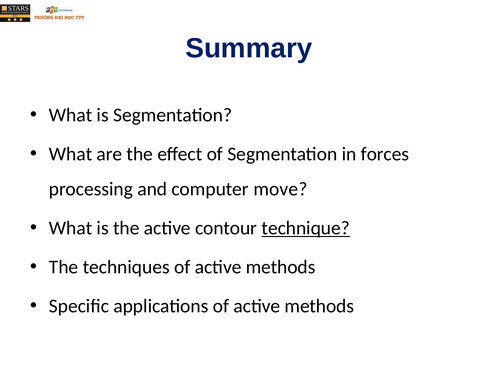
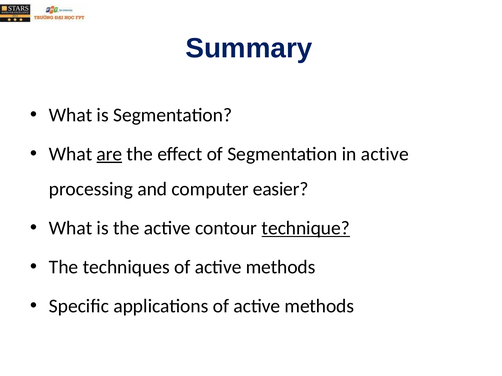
are underline: none -> present
in forces: forces -> active
move: move -> easier
